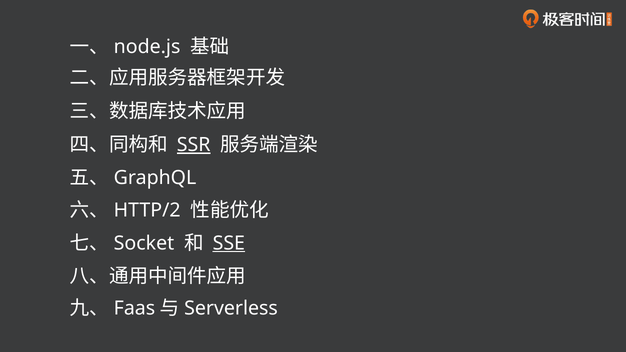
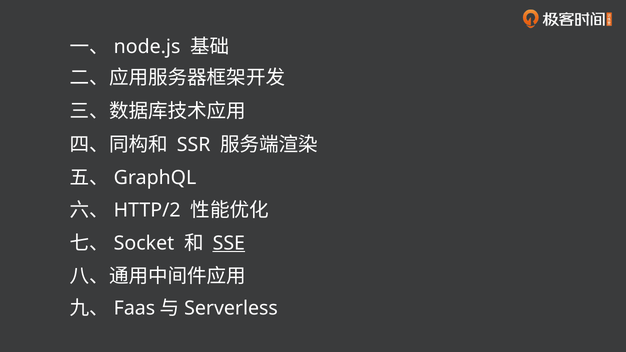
SSR underline: present -> none
